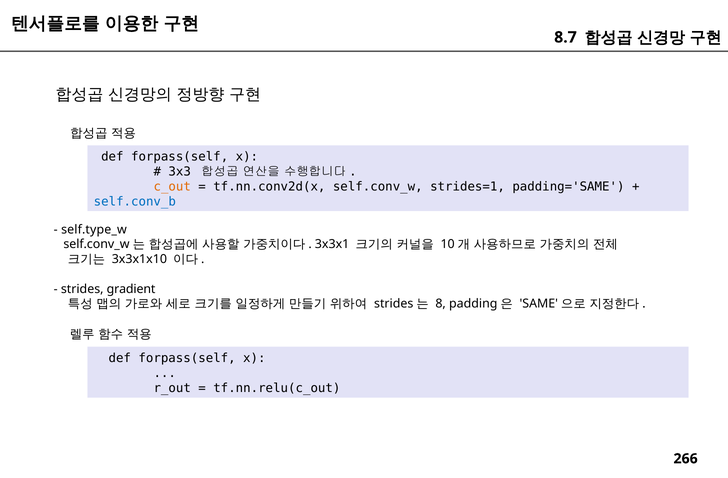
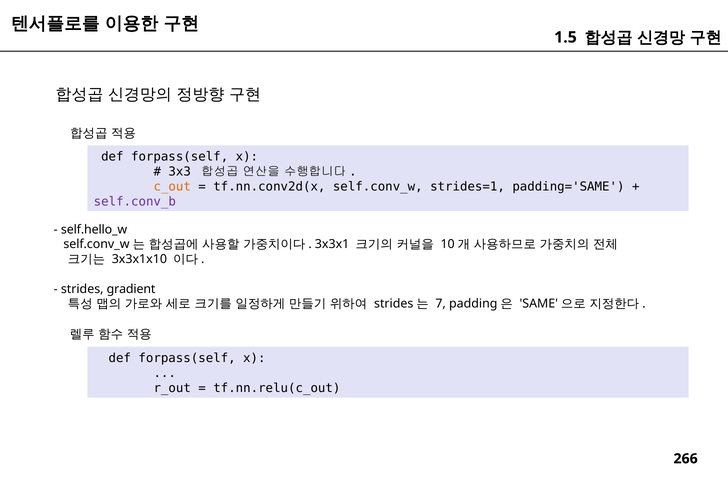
8.7: 8.7 -> 1.5
self.conv_b colour: blue -> purple
self.type_w: self.type_w -> self.hello_w
8: 8 -> 7
